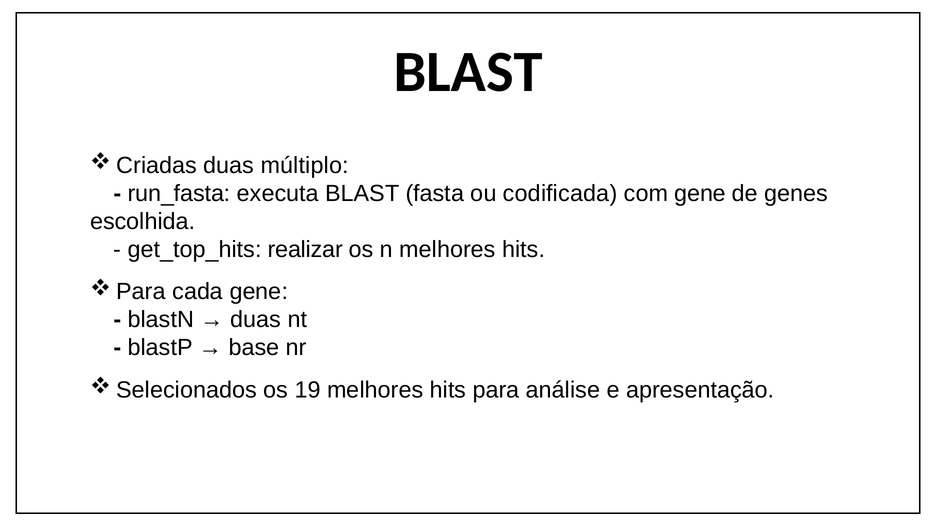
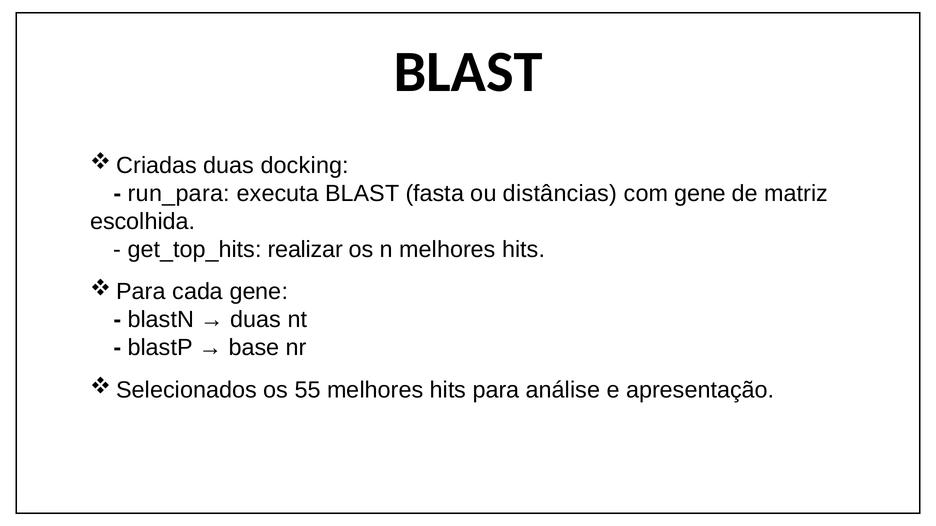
múltiplo: múltiplo -> docking
run_fasta: run_fasta -> run_para
codificada: codificada -> distâncias
genes: genes -> matriz
19: 19 -> 55
